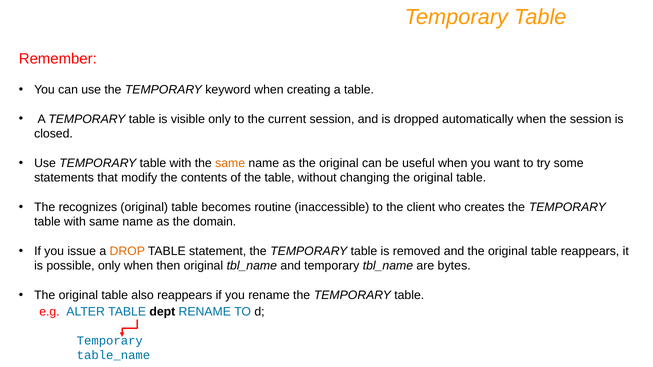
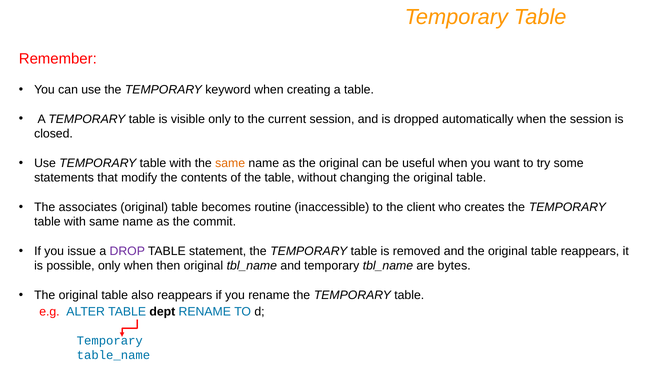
recognizes: recognizes -> associates
domain: domain -> commit
DROP colour: orange -> purple
